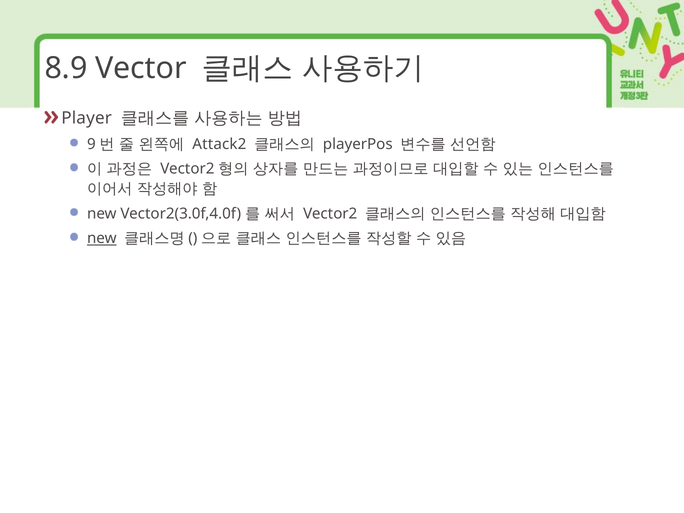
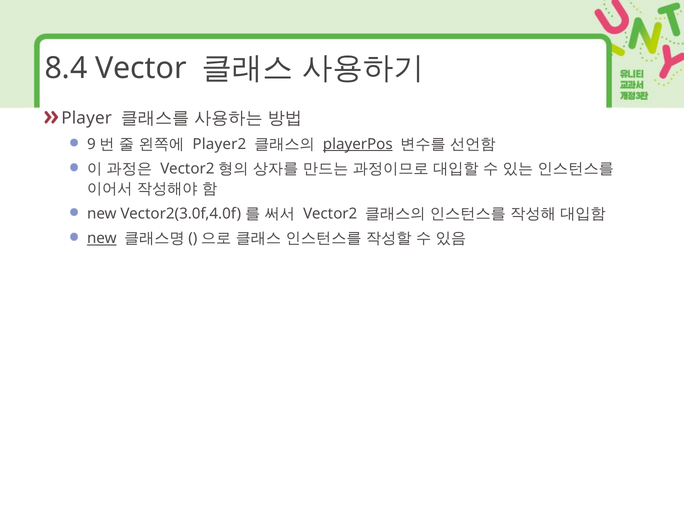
8.9: 8.9 -> 8.4
Attack2: Attack2 -> Player2
playerPos underline: none -> present
